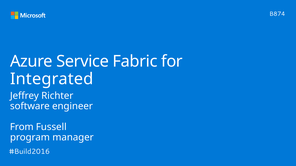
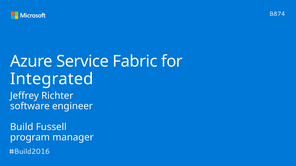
From: From -> Build
